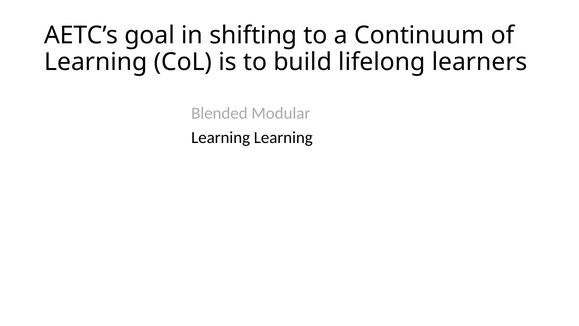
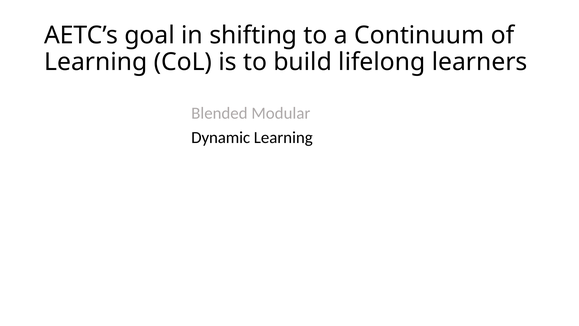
Learning at (221, 137): Learning -> Dynamic
